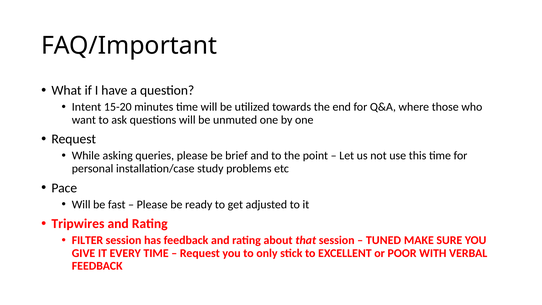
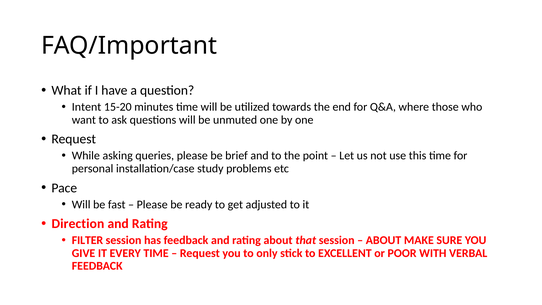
Tripwires: Tripwires -> Direction
TUNED at (383, 240): TUNED -> ABOUT
